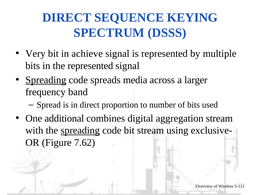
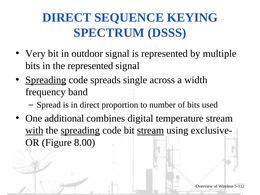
achieve: achieve -> outdoor
media: media -> single
larger: larger -> width
aggregation: aggregation -> temperature
with underline: none -> present
stream at (150, 130) underline: none -> present
7.62: 7.62 -> 8.00
